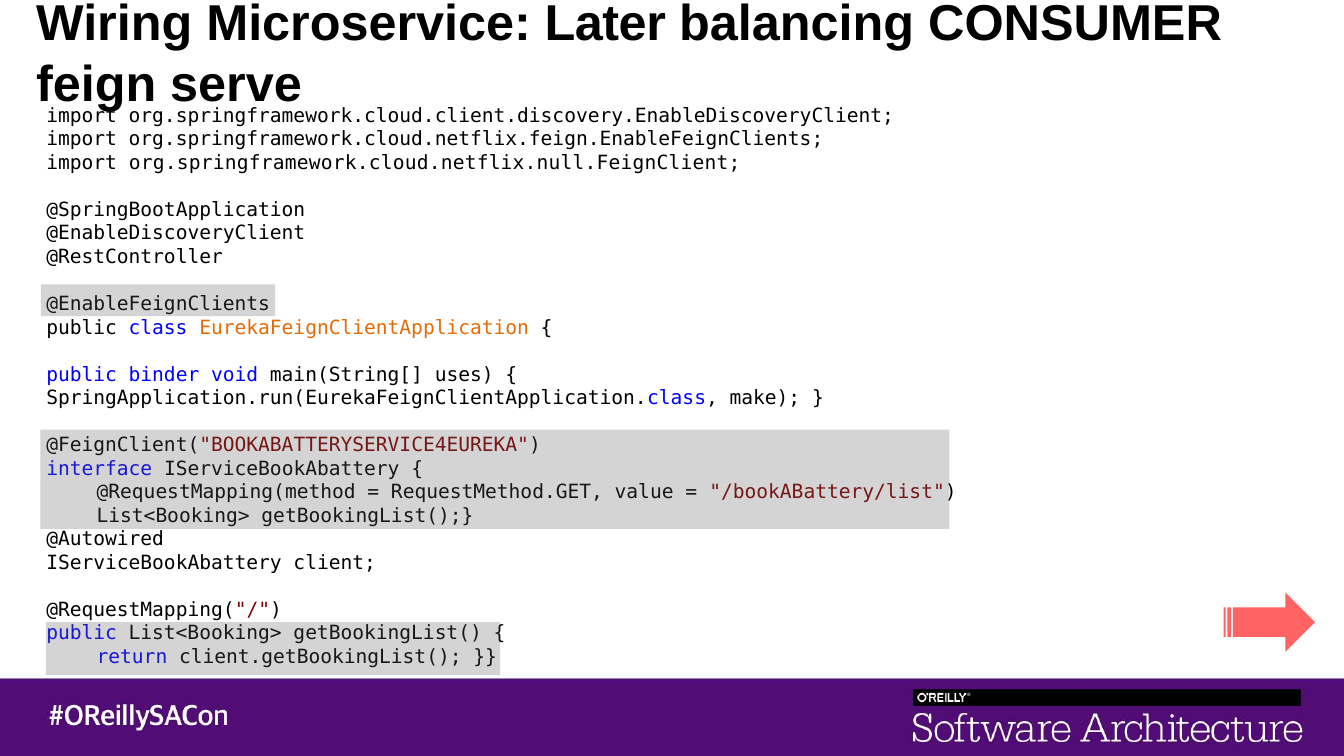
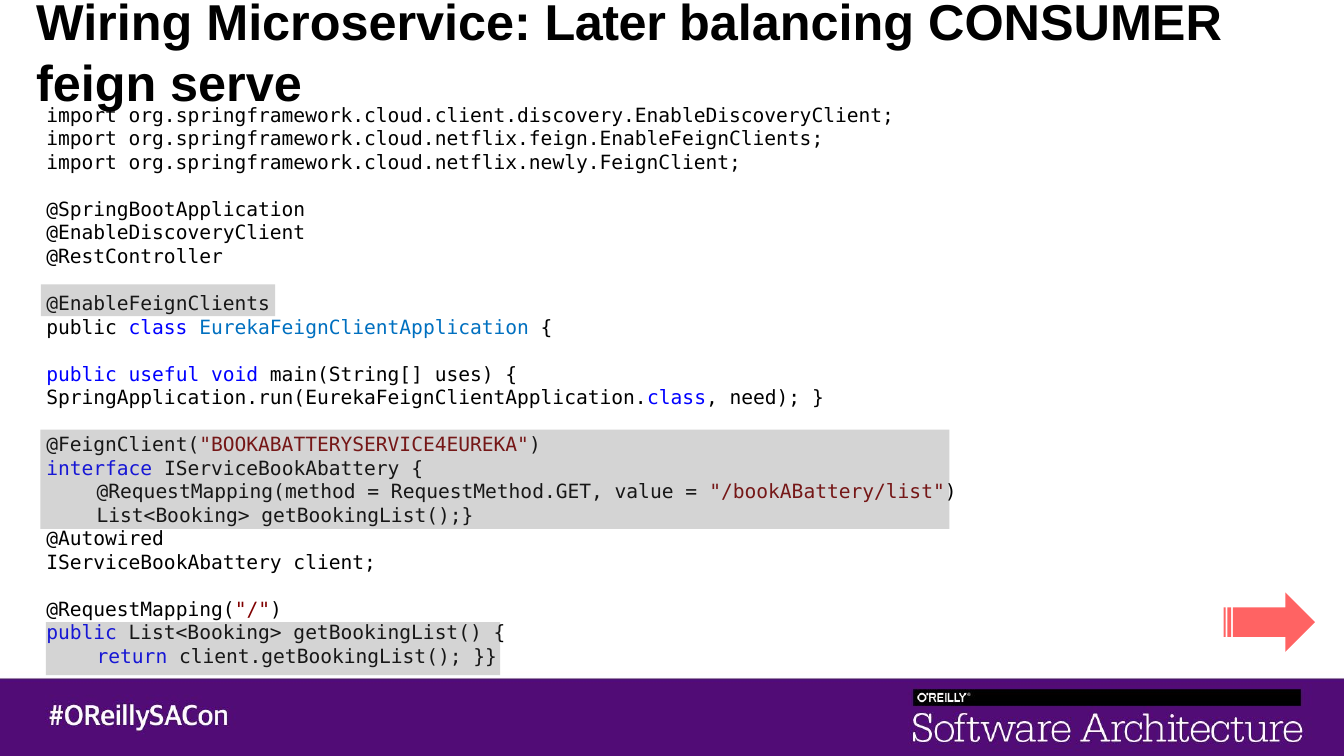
org.springframework.cloud.netflix.null.FeignClient: org.springframework.cloud.netflix.null.FeignClient -> org.springframework.cloud.netflix.newly.FeignClient
EurekaFeignClientApplication colour: orange -> blue
binder: binder -> useful
make: make -> need
